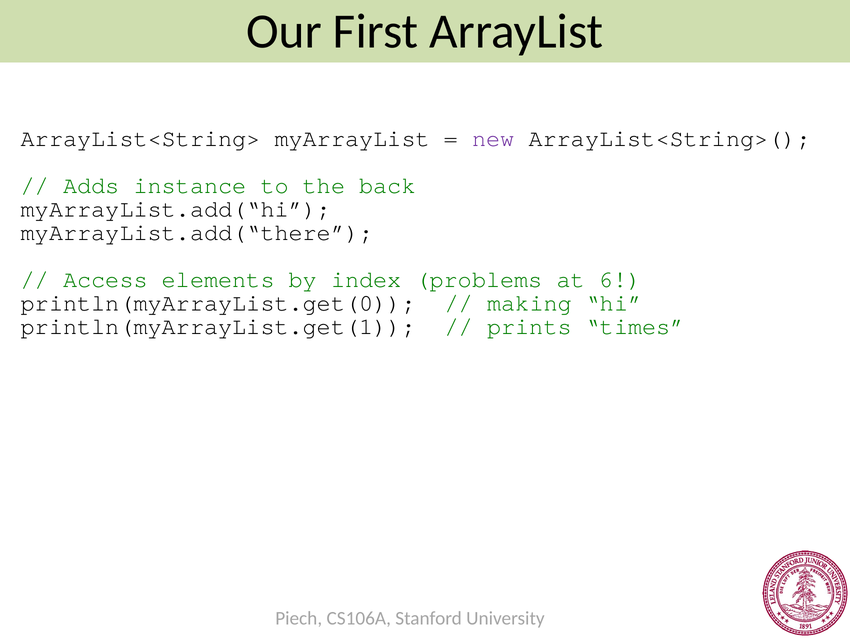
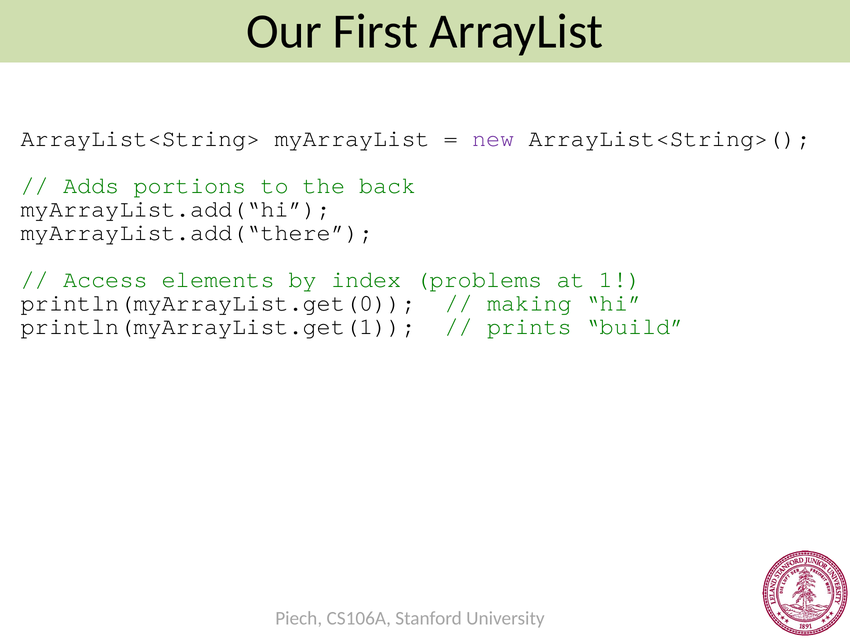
instance: instance -> portions
6: 6 -> 1
times: times -> build
